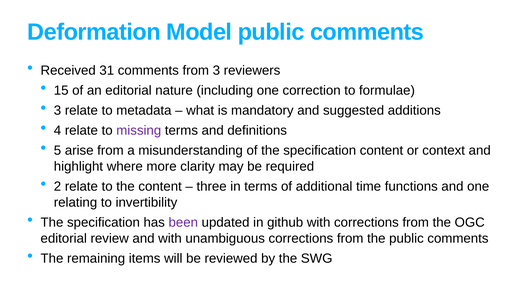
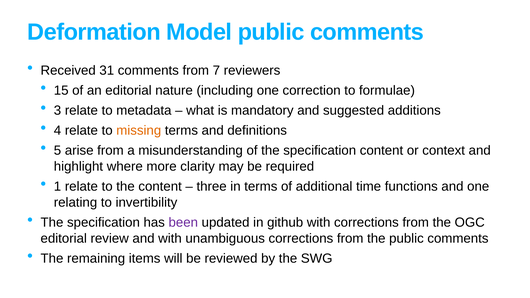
from 3: 3 -> 7
missing colour: purple -> orange
2: 2 -> 1
